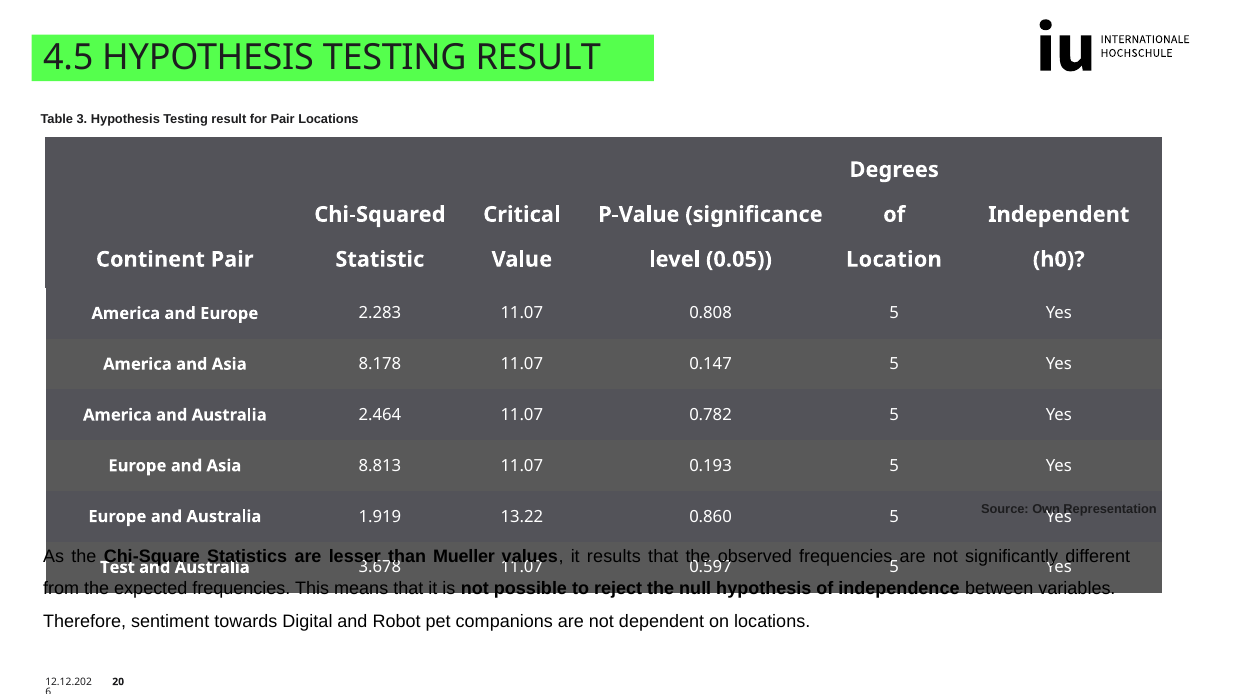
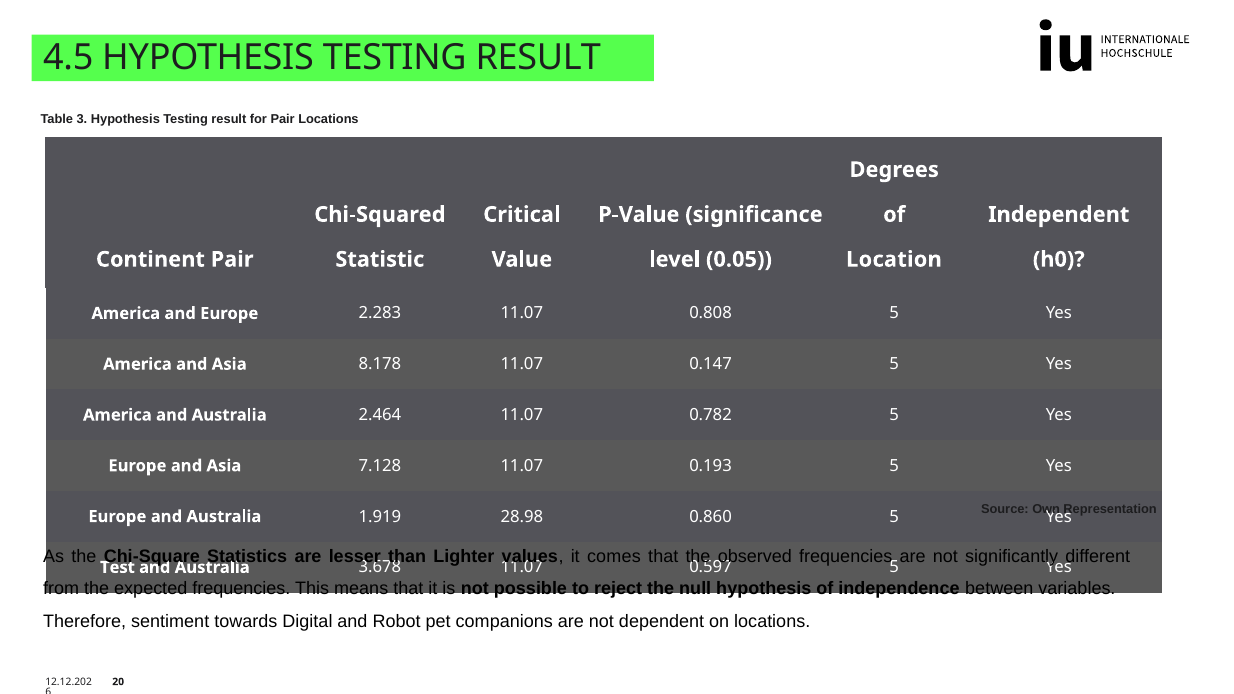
8.813: 8.813 -> 7.128
13.22: 13.22 -> 28.98
Mueller: Mueller -> Lighter
results: results -> comes
